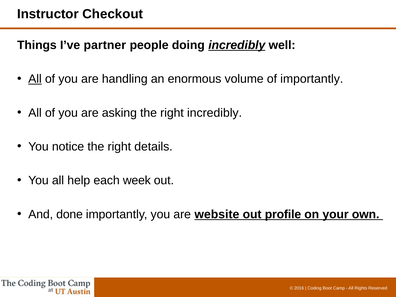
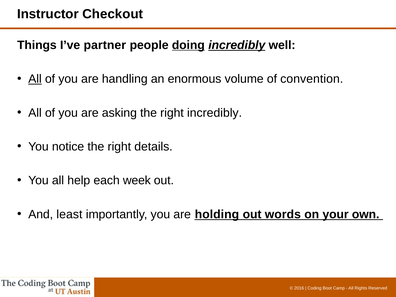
doing underline: none -> present
of importantly: importantly -> convention
done: done -> least
website: website -> holding
profile: profile -> words
